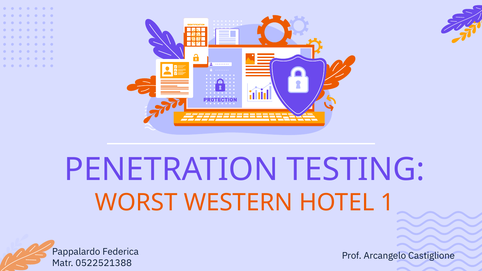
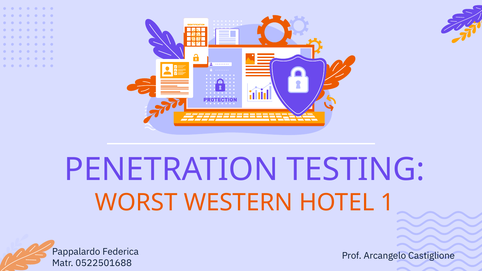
0522521388: 0522521388 -> 0522501688
